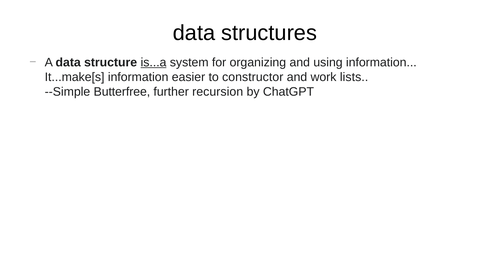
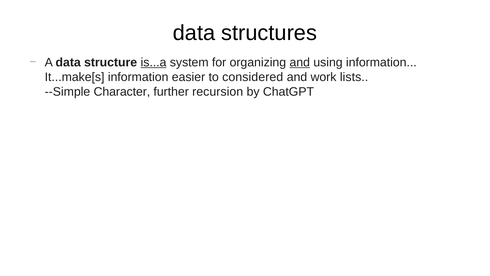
and at (300, 62) underline: none -> present
constructor: constructor -> considered
Butterfree: Butterfree -> Character
